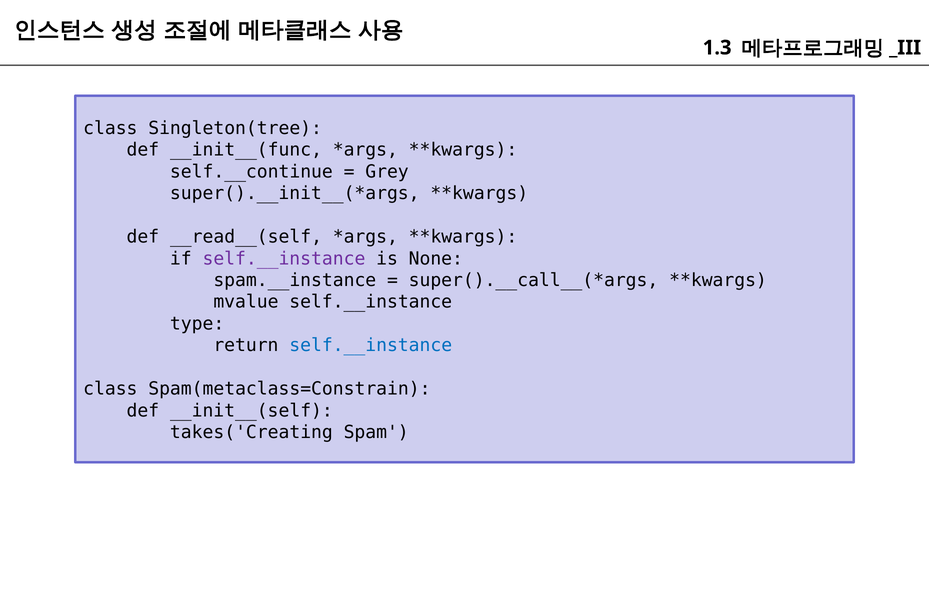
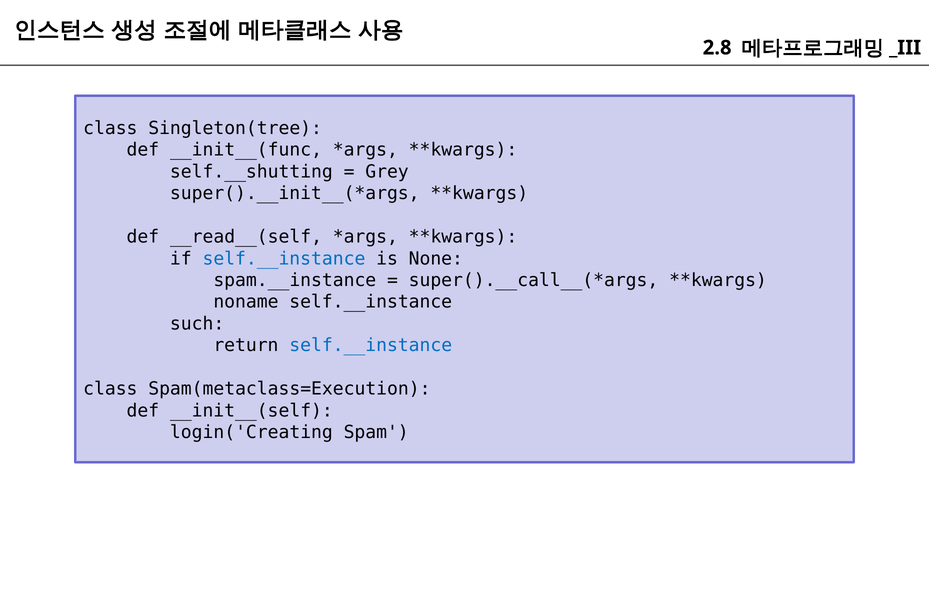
1.3: 1.3 -> 2.8
self.__continue: self.__continue -> self.__shutting
self.__instance at (284, 258) colour: purple -> blue
mvalue: mvalue -> noname
type: type -> such
Spam(metaclass=Constrain: Spam(metaclass=Constrain -> Spam(metaclass=Execution
takes('Creating: takes('Creating -> login('Creating
